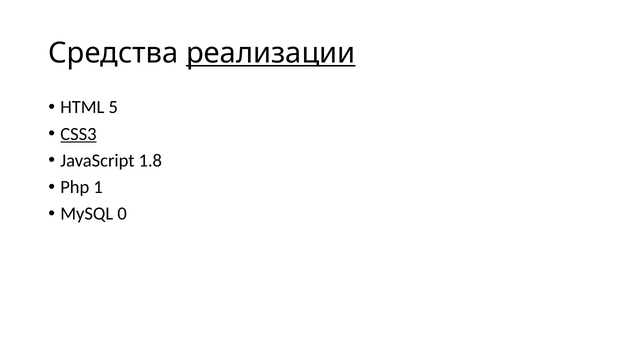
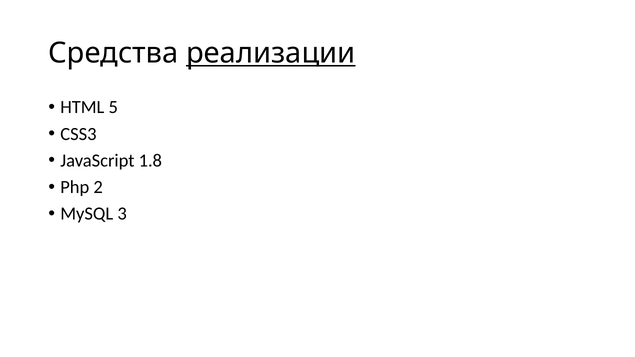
CSS3 underline: present -> none
1: 1 -> 2
0: 0 -> 3
